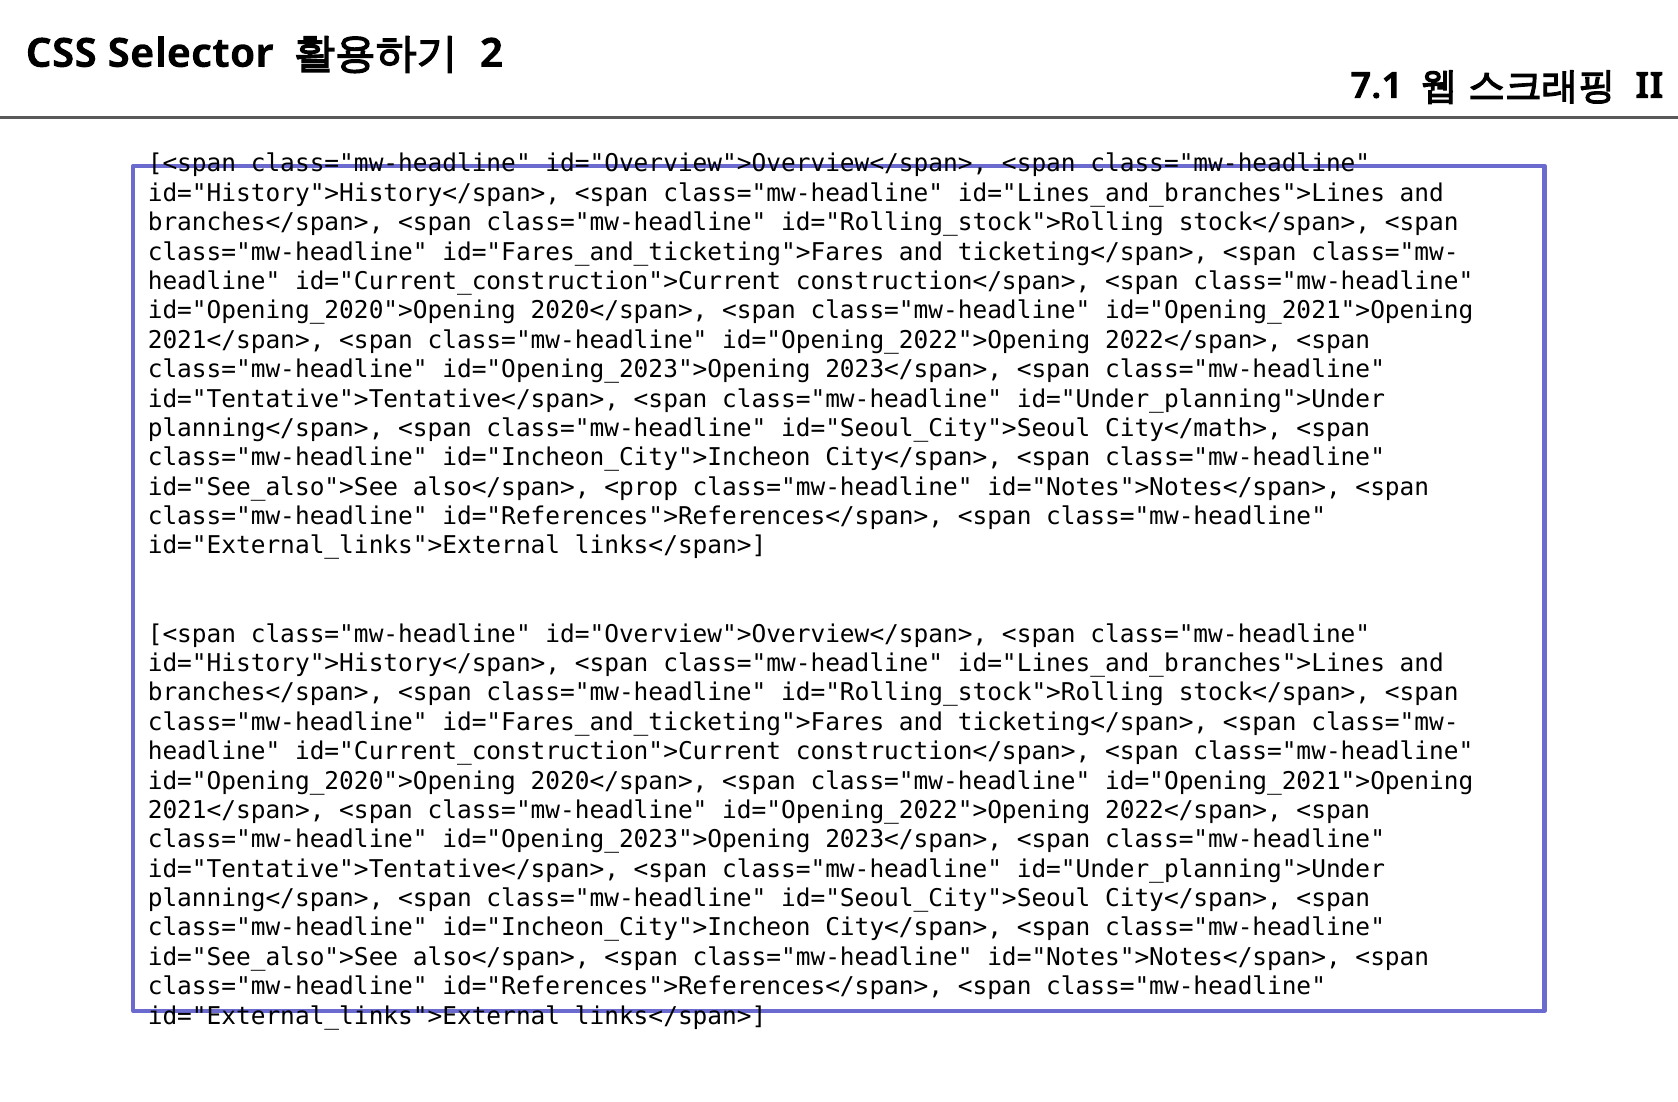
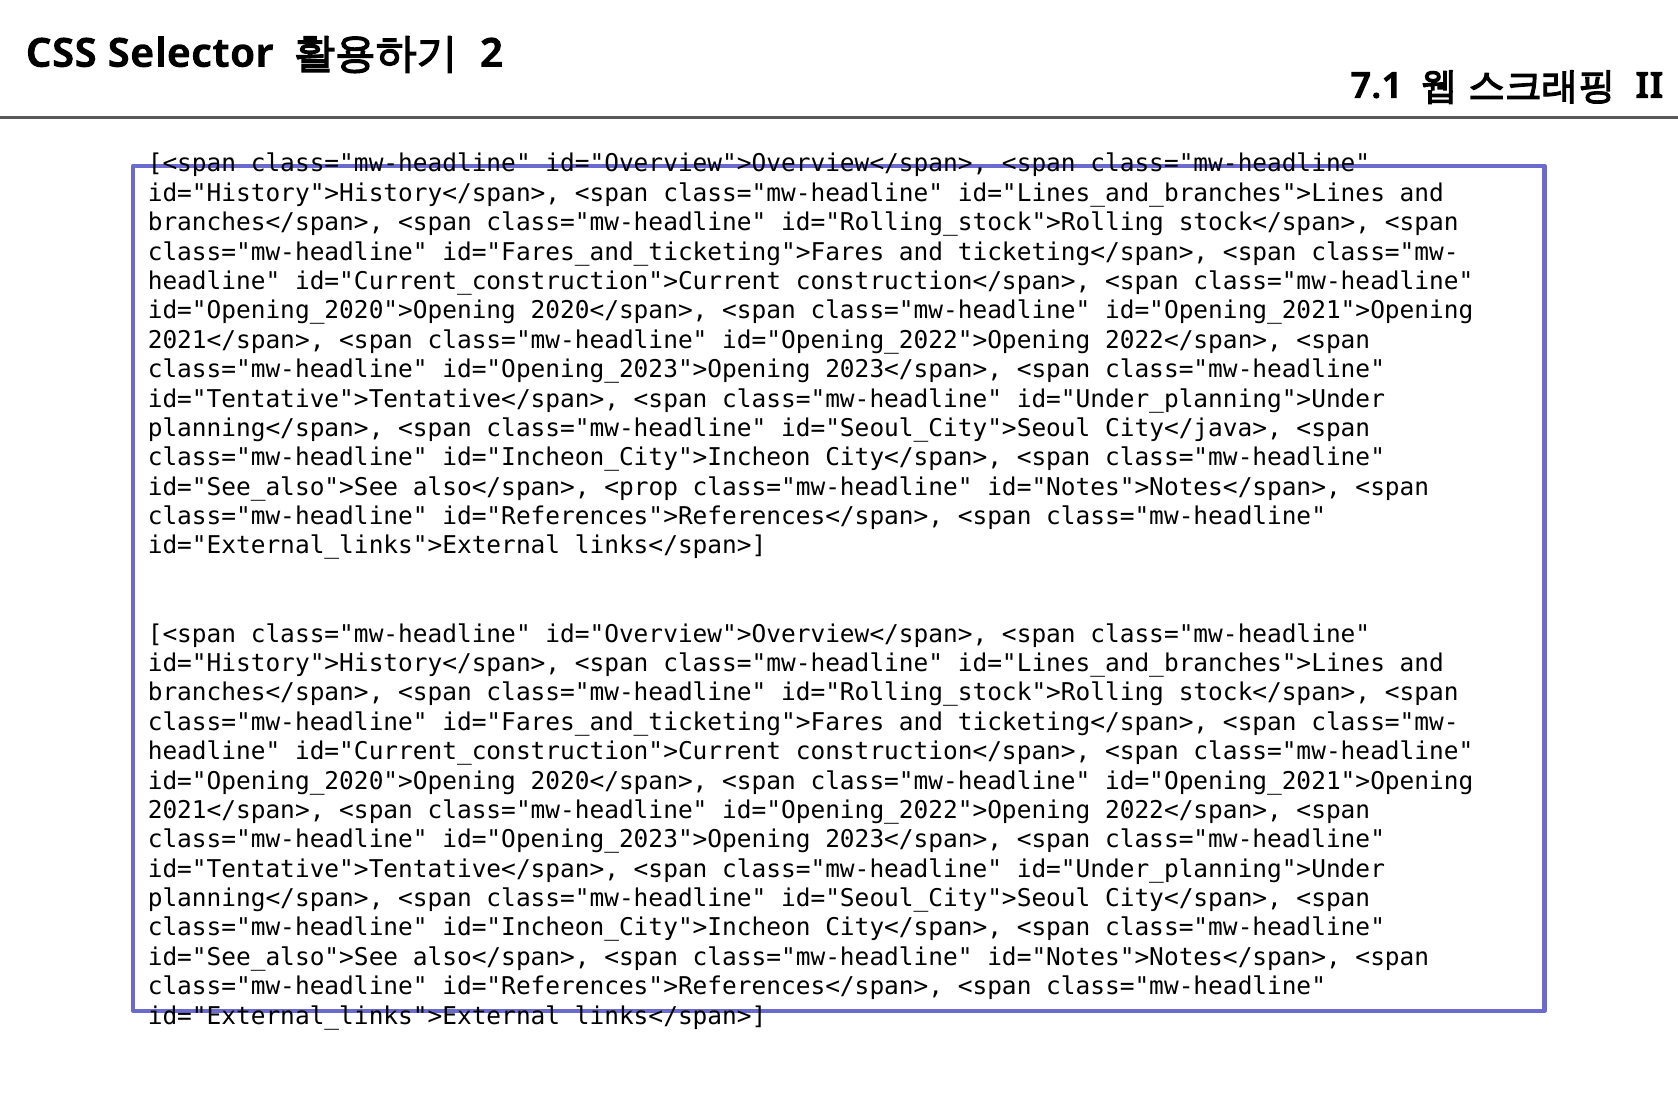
City</math>: City</math> -> City</java>
